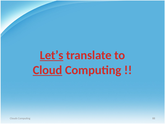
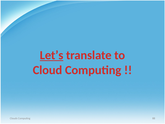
Cloud underline: present -> none
